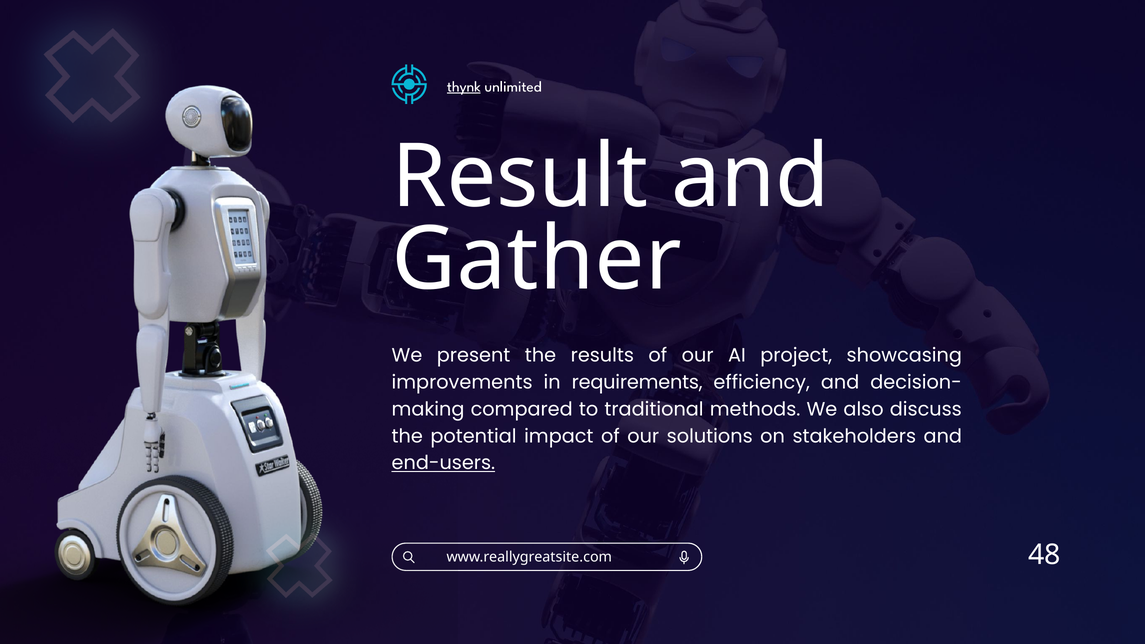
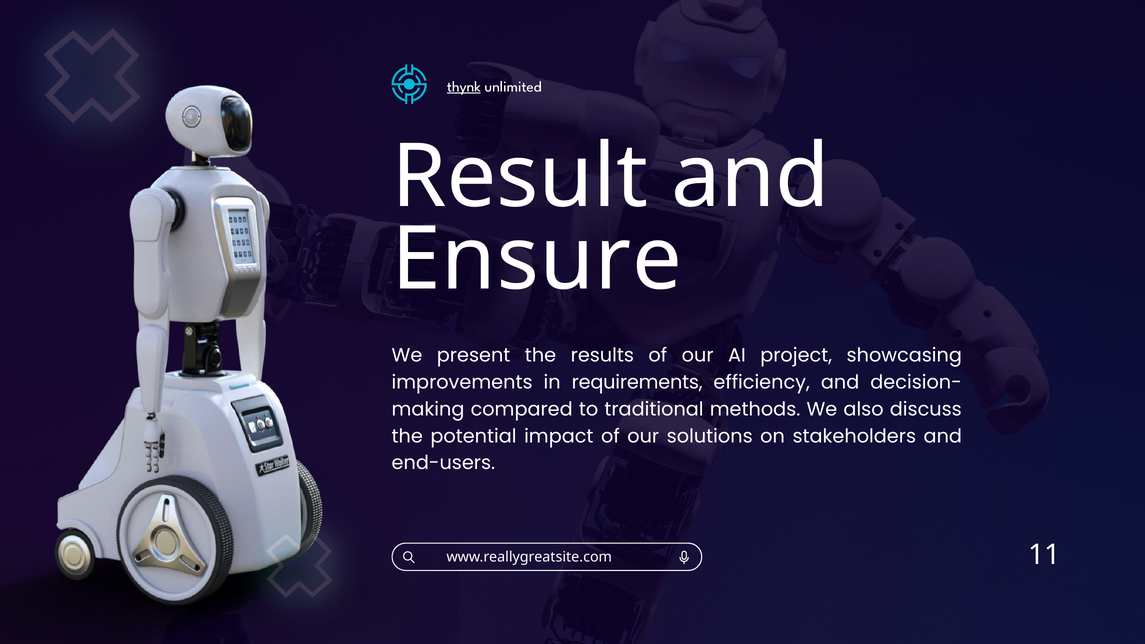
Gather: Gather -> Ensure
end-users underline: present -> none
48: 48 -> 11
